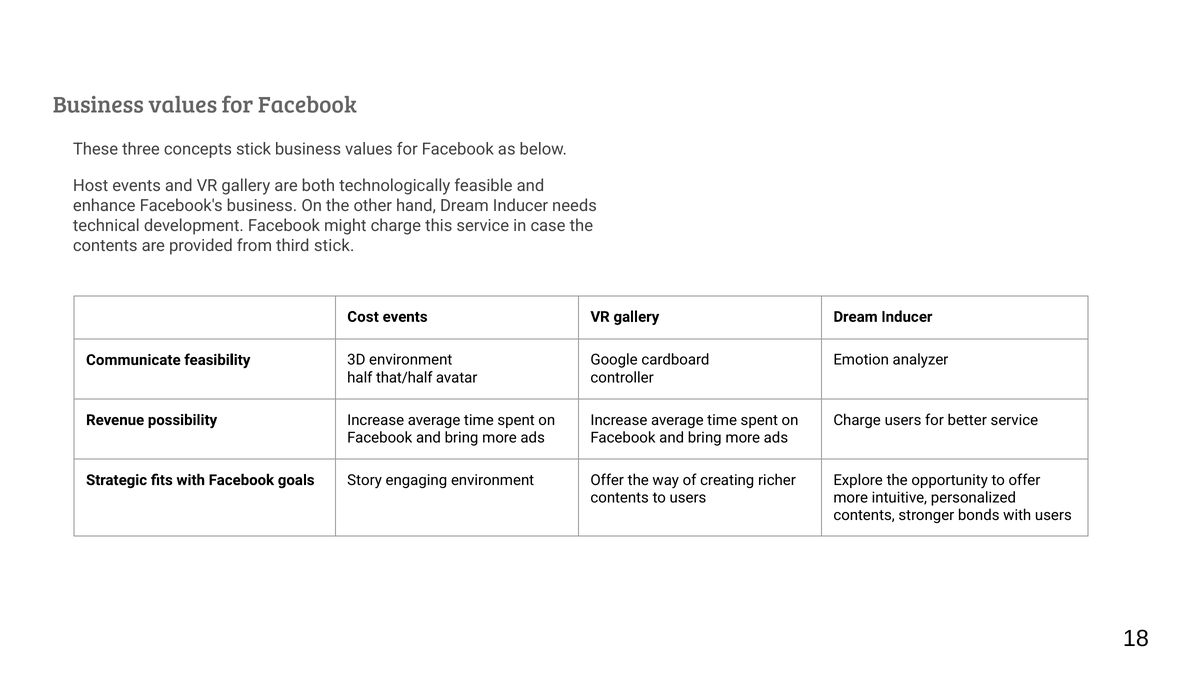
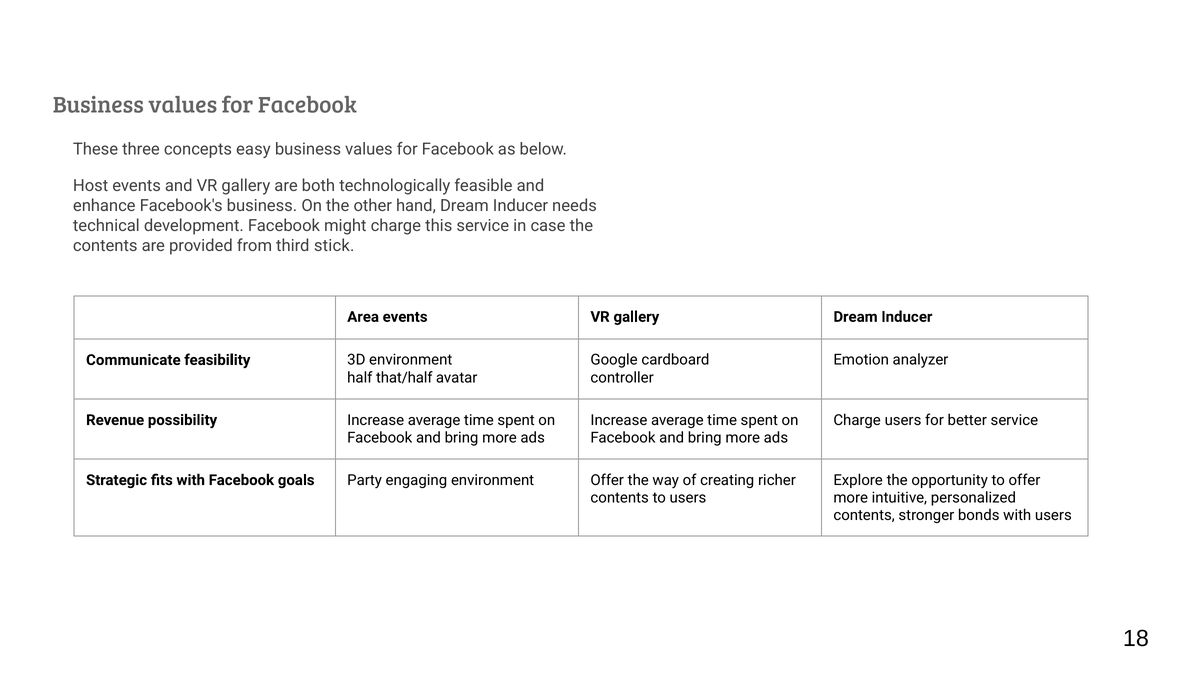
concepts stick: stick -> easy
Cost: Cost -> Area
Story: Story -> Party
